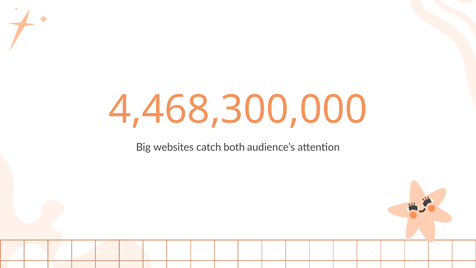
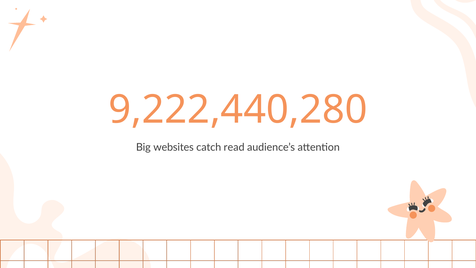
4,468,300,000: 4,468,300,000 -> 9,222,440,280
both: both -> read
